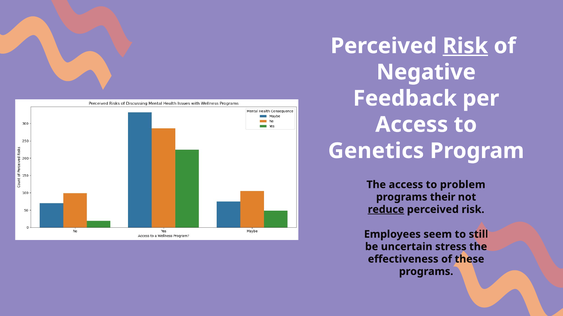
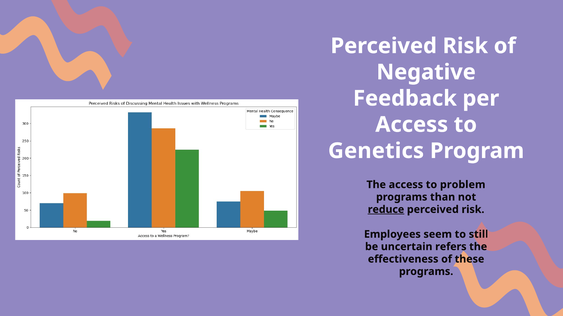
Risk at (465, 46) underline: present -> none
their: their -> than
stress: stress -> refers
